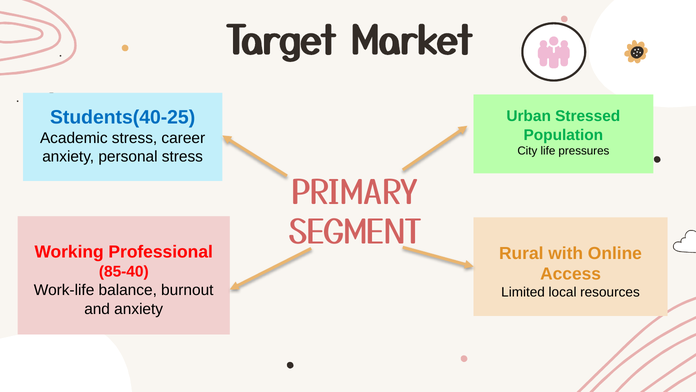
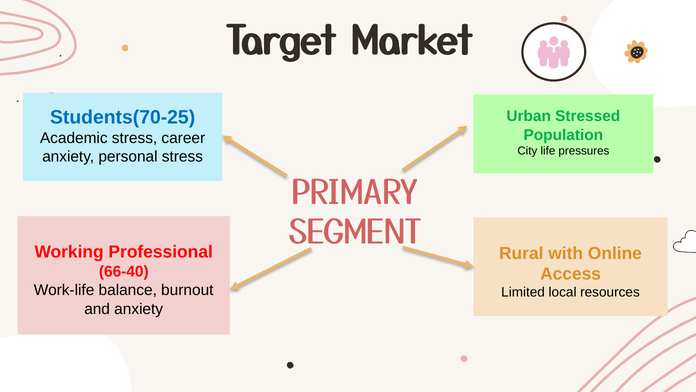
Students(40-25: Students(40-25 -> Students(70-25
85-40: 85-40 -> 66-40
